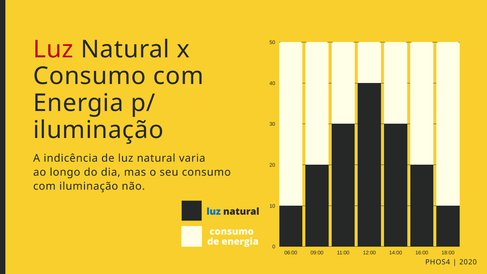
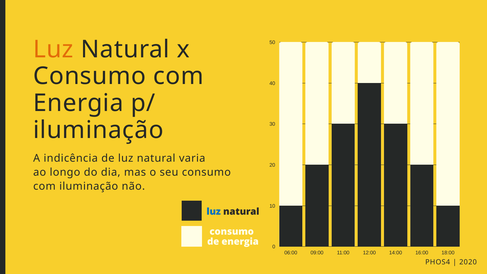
Luz at (53, 49) colour: red -> orange
